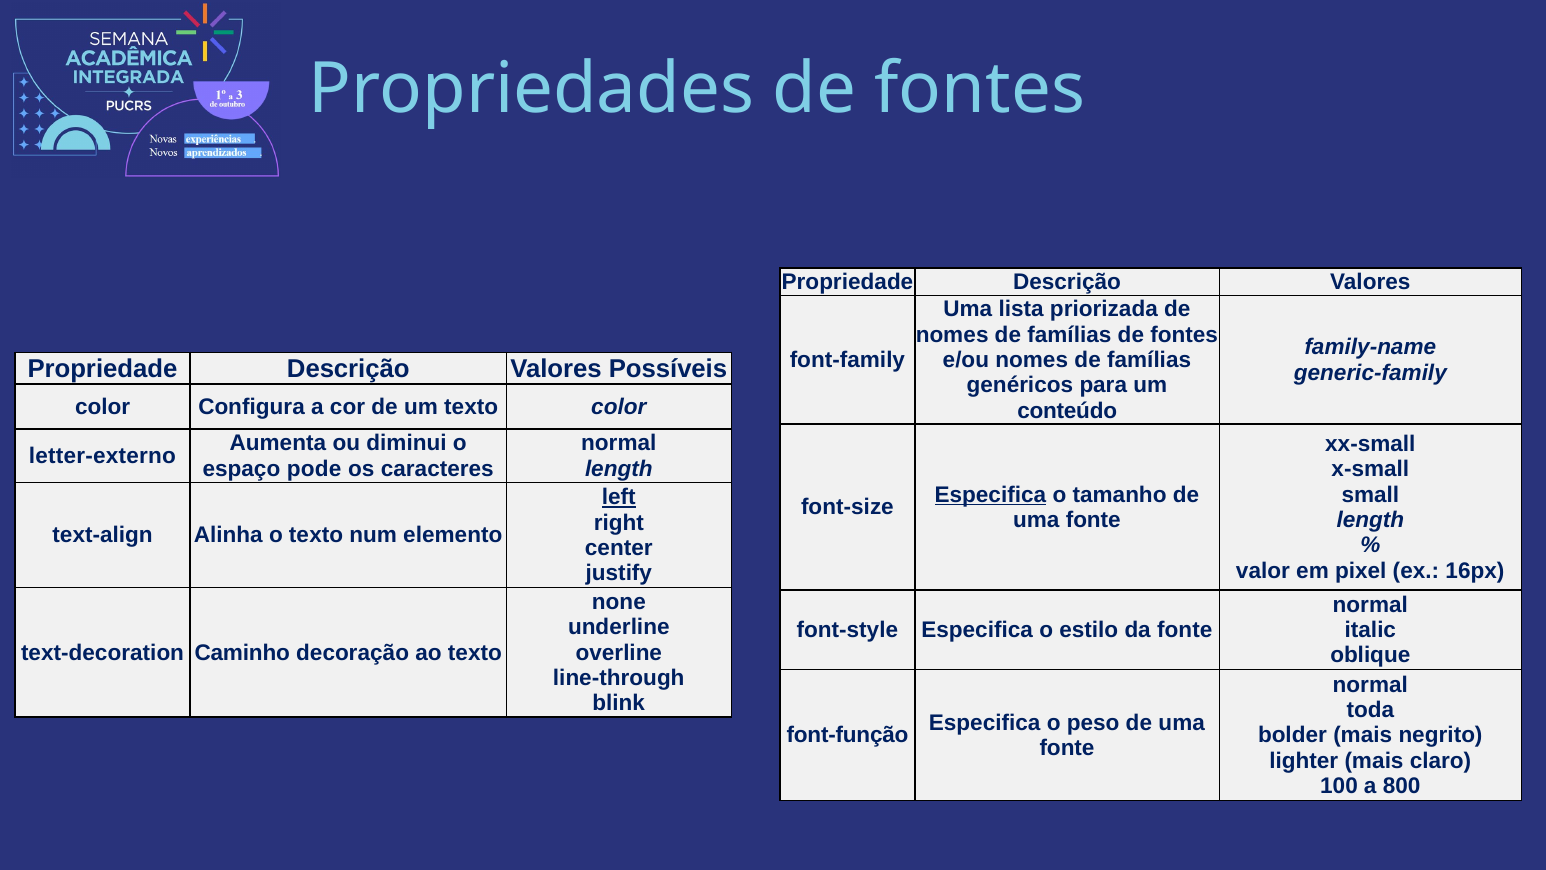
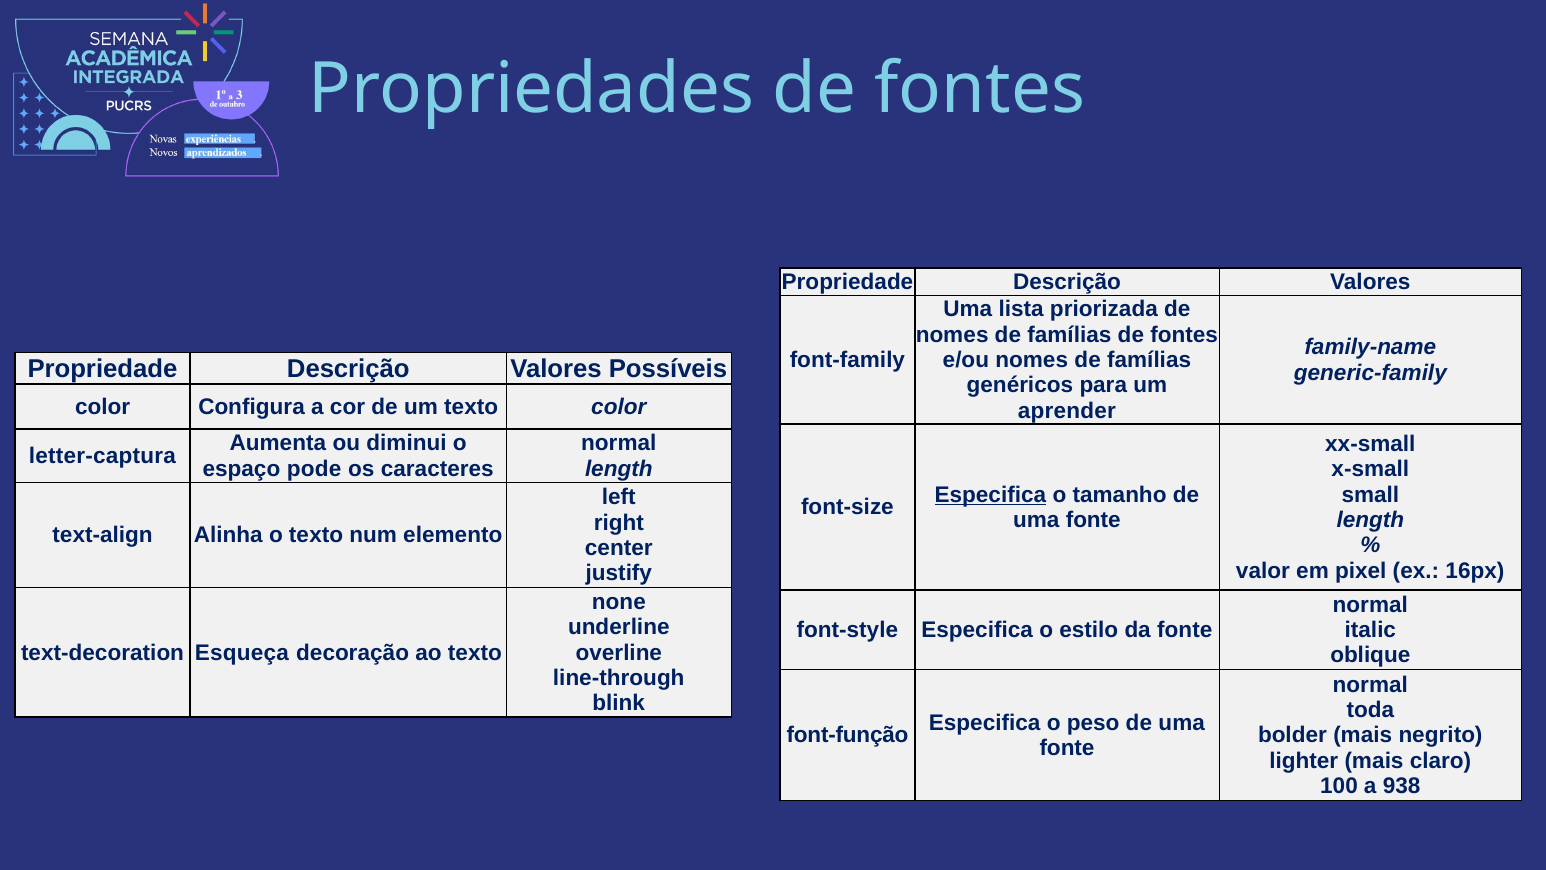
conteúdo: conteúdo -> aprender
letter-externo: letter-externo -> letter-captura
left underline: present -> none
Caminho: Caminho -> Esqueça
800: 800 -> 938
